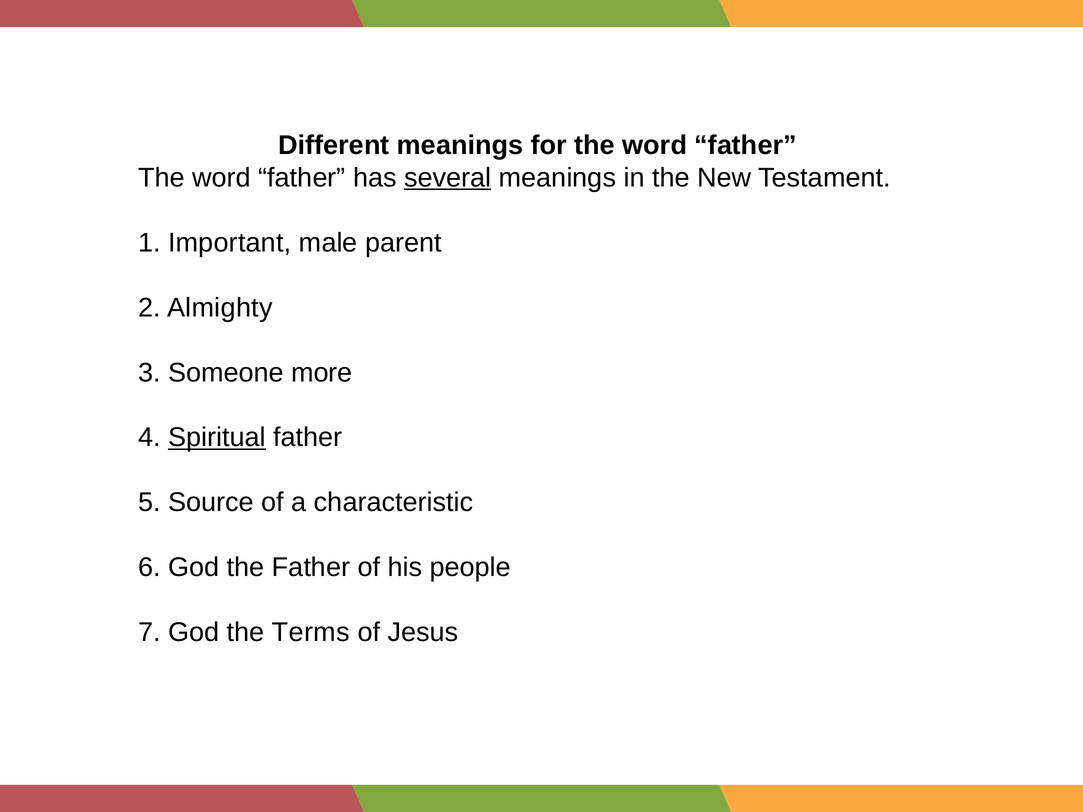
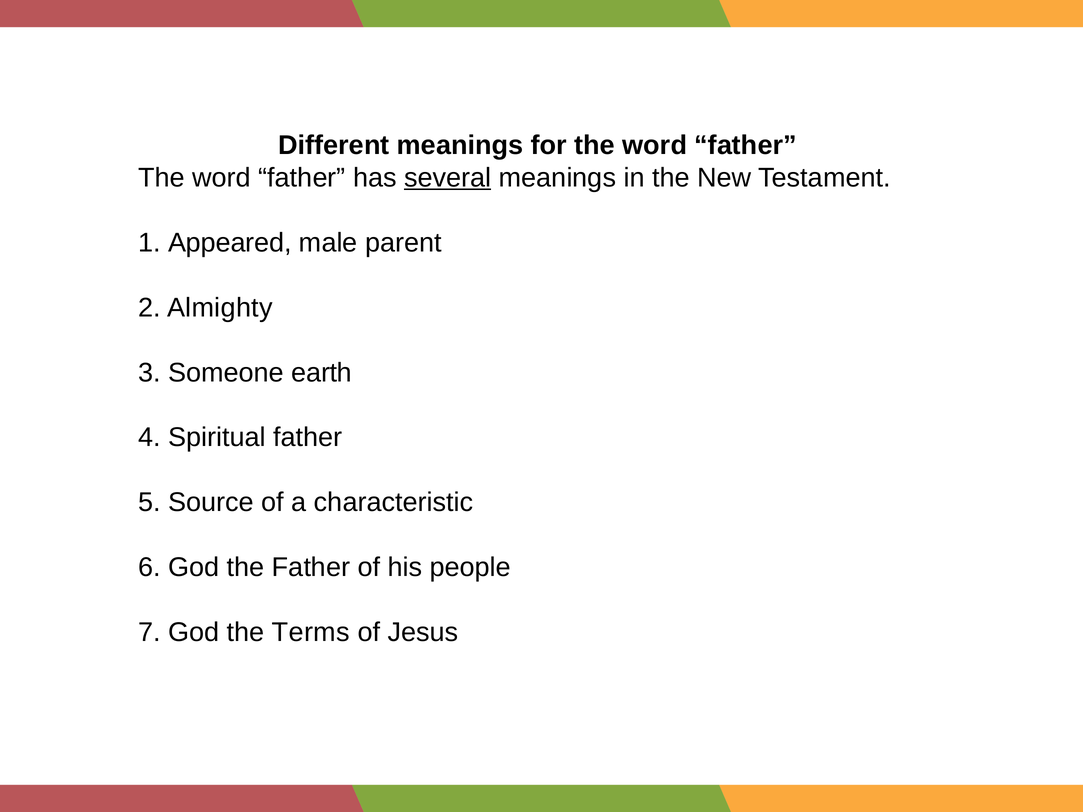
Important: Important -> Appeared
more: more -> earth
Spiritual underline: present -> none
